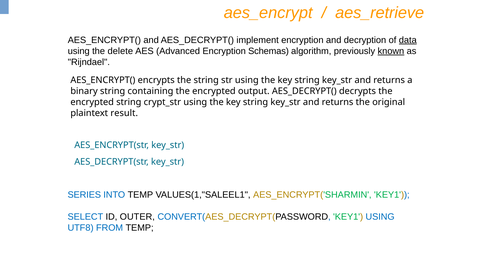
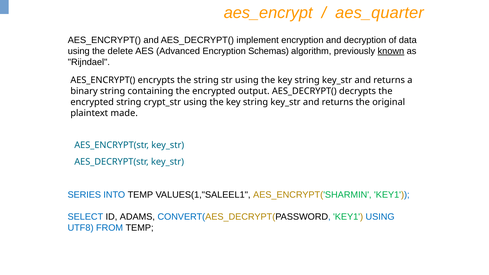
aes_retrieve: aes_retrieve -> aes_quarter
data underline: present -> none
result: result -> made
OUTER: OUTER -> ADAMS
